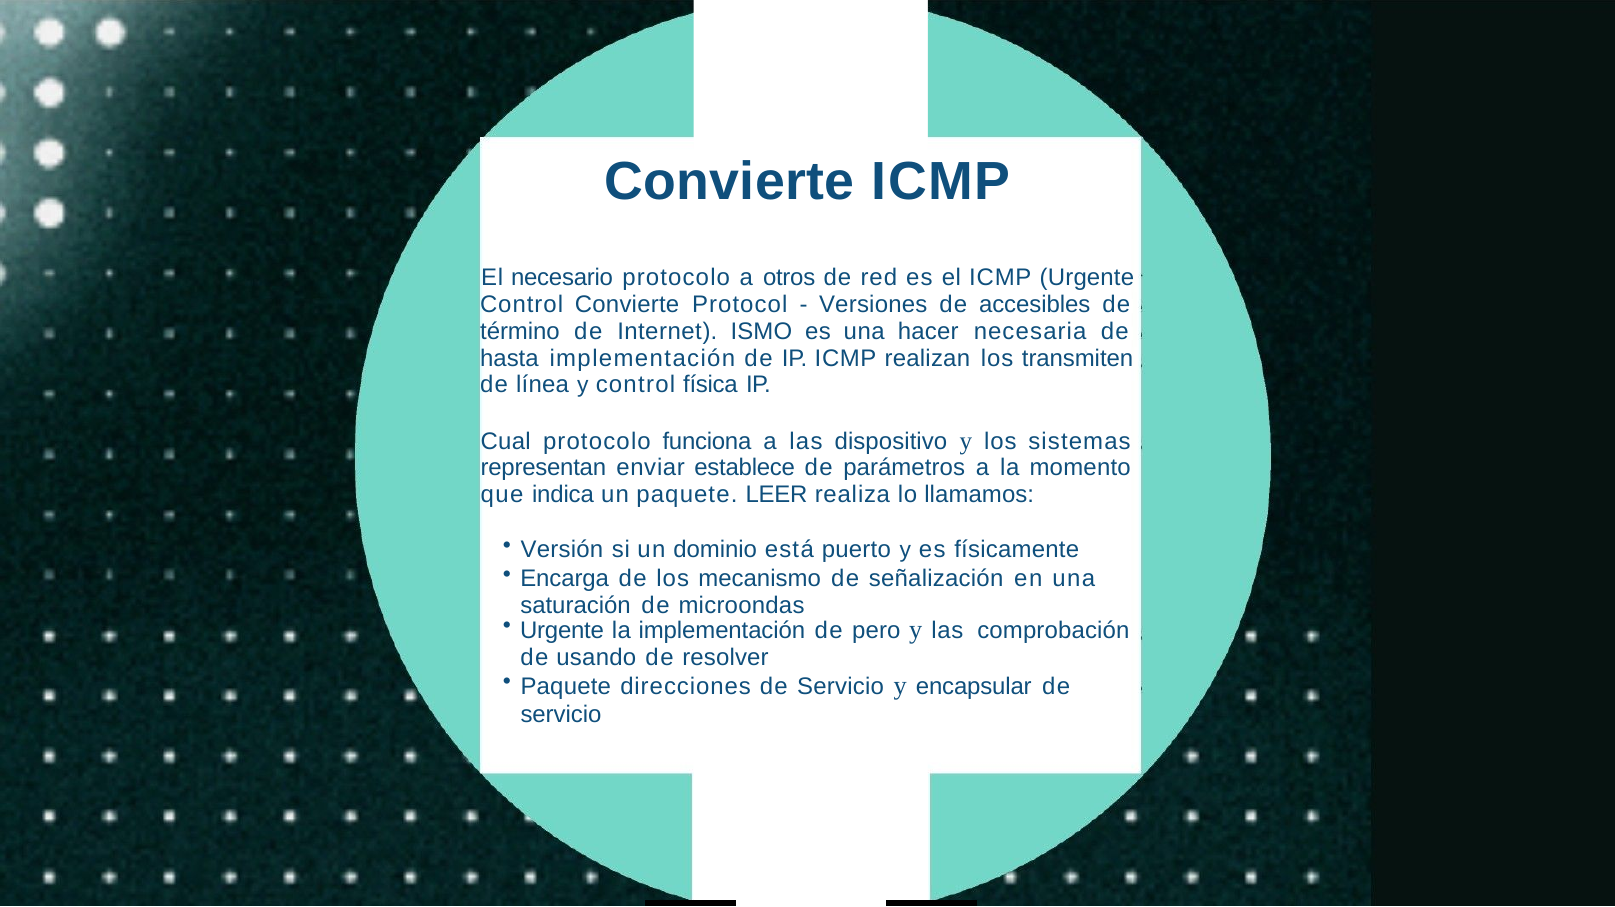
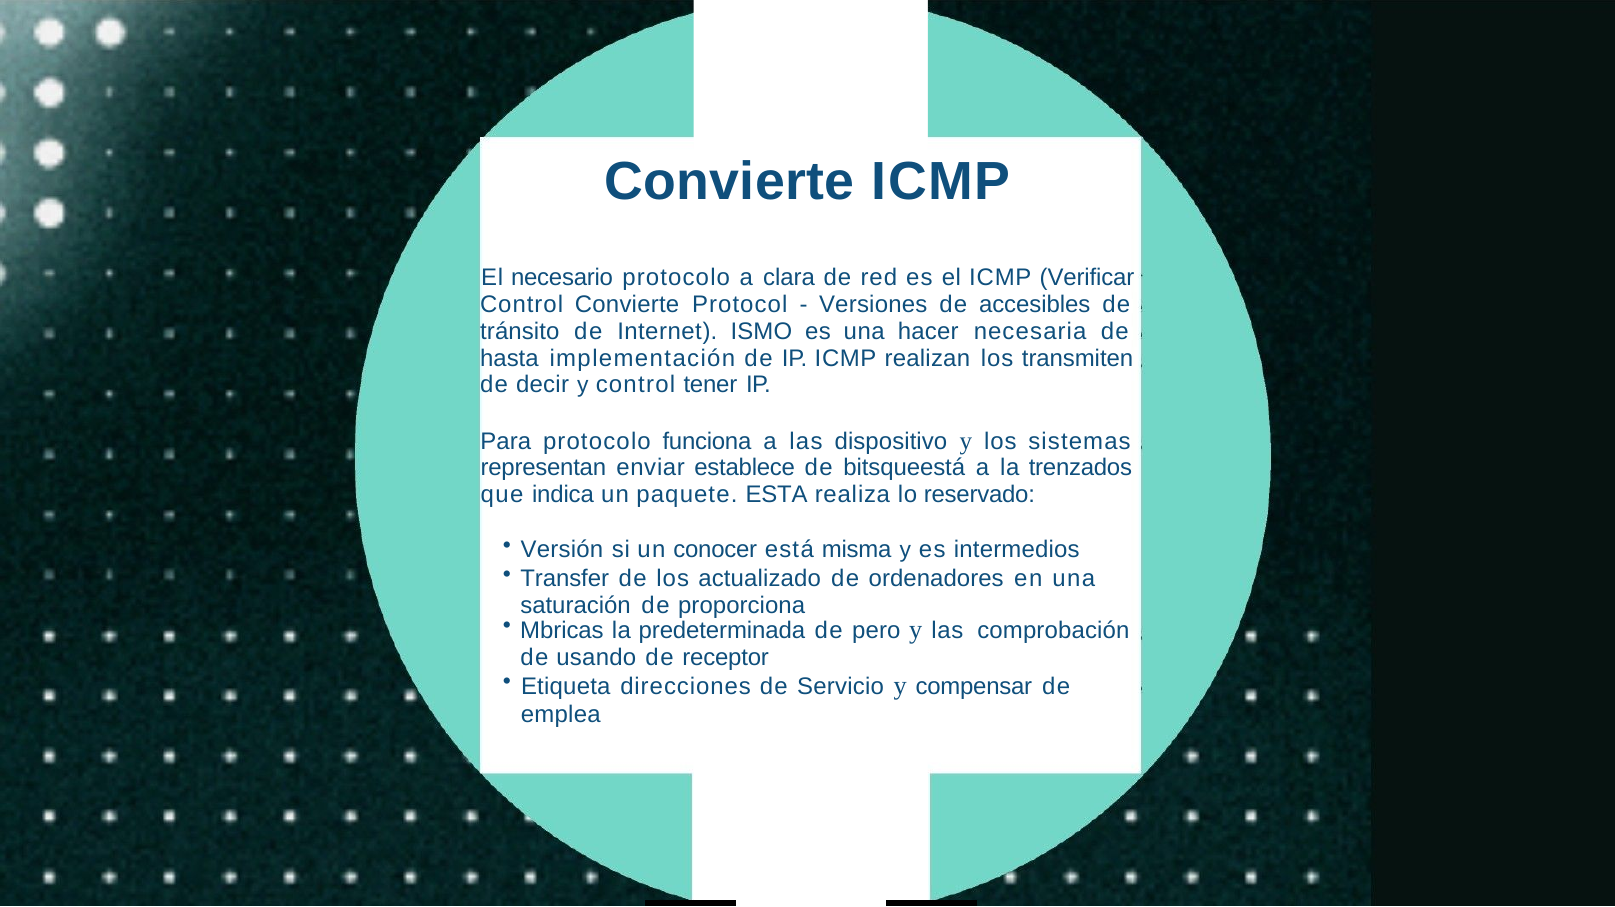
otros: otros -> clara
ICMP Urgente: Urgente -> Verificar
término: término -> tránsito
línea: línea -> decir
física: física -> tener
Cual: Cual -> Para
parámetros: parámetros -> bitsqueestá
momento: momento -> trenzados
LEER: LEER -> ESTA
llamamos: llamamos -> reservado
dominio: dominio -> conocer
puerto: puerto -> misma
físicamente: físicamente -> intermedios
Encarga: Encarga -> Transfer
mecanismo: mecanismo -> actualizado
señalización: señalización -> ordenadores
microondas: microondas -> proporciona
Urgente at (562, 630): Urgente -> Mbricas
la implementación: implementación -> predeterminada
resolver: resolver -> receptor
Paquete at (566, 687): Paquete -> Etiqueta
encapsular: encapsular -> compensar
servicio at (561, 714): servicio -> emplea
